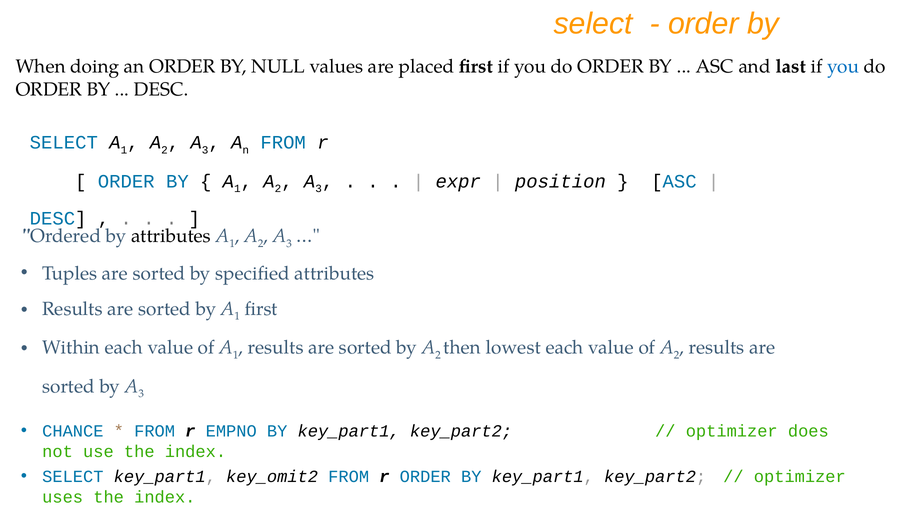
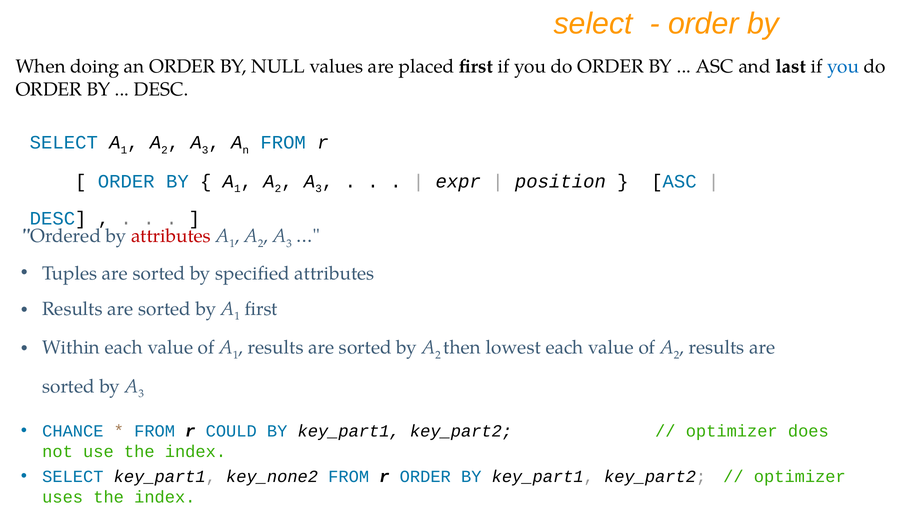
attributes at (171, 236) colour: black -> red
EMPNO: EMPNO -> COULD
key_omit2: key_omit2 -> key_none2
